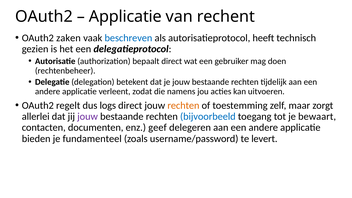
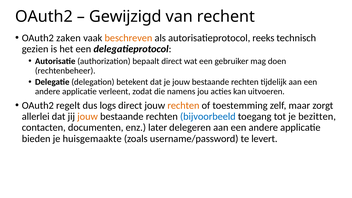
Applicatie at (125, 17): Applicatie -> Gewijzigd
beschreven colour: blue -> orange
heeft: heeft -> reeks
jouw at (88, 116) colour: purple -> orange
bewaart: bewaart -> bezitten
geef: geef -> later
fundamenteel: fundamenteel -> huisgemaakte
